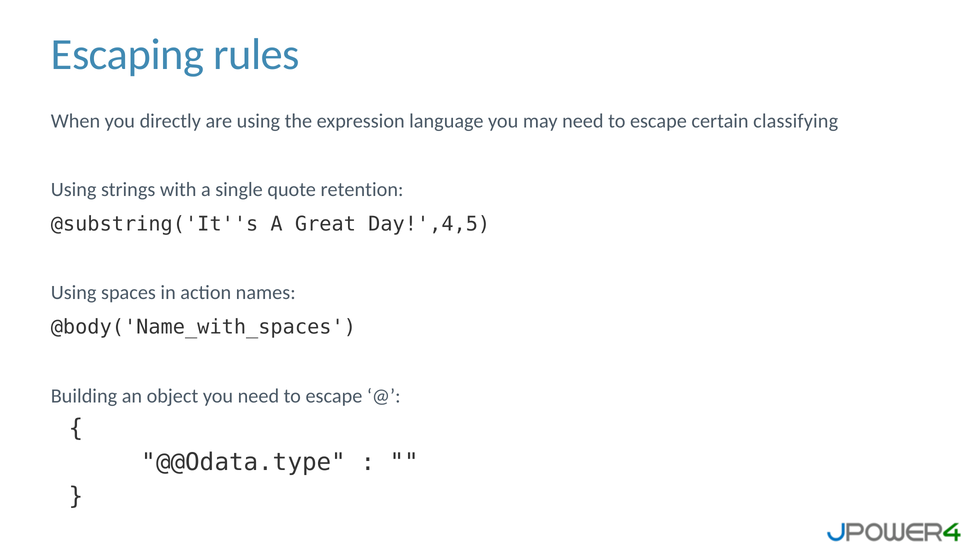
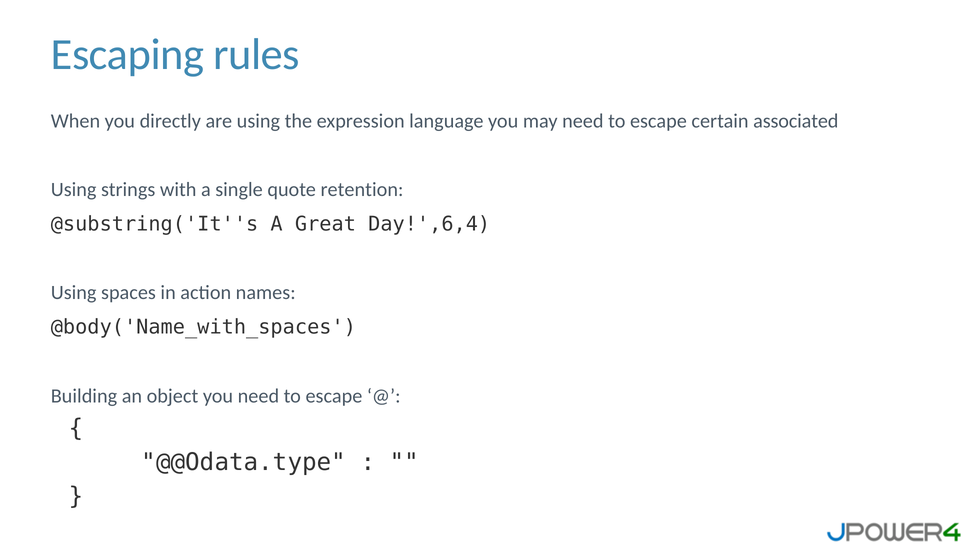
classifying: classifying -> associated
Day!',4,5: Day!',4,5 -> Day!',6,4
